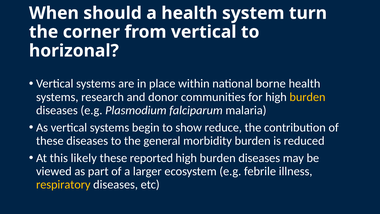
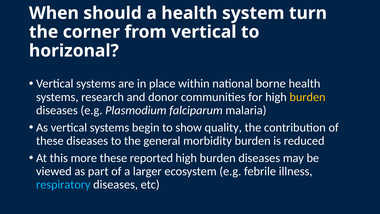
reduce: reduce -> quality
likely: likely -> more
respiratory colour: yellow -> light blue
